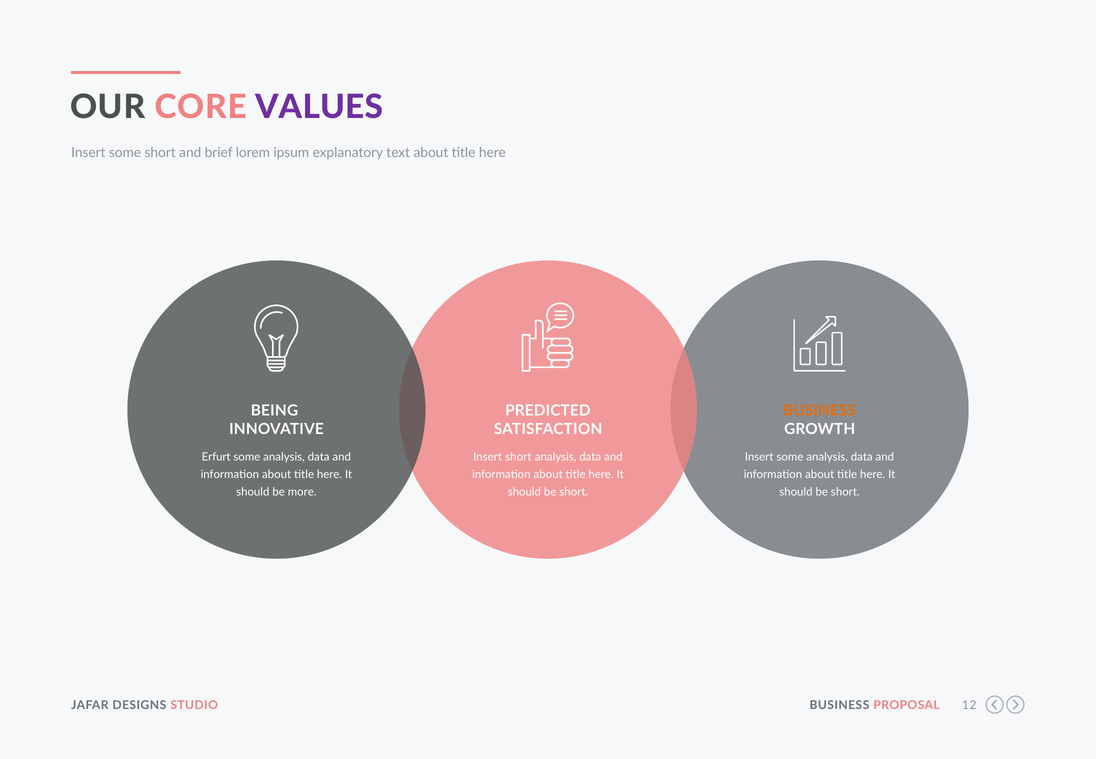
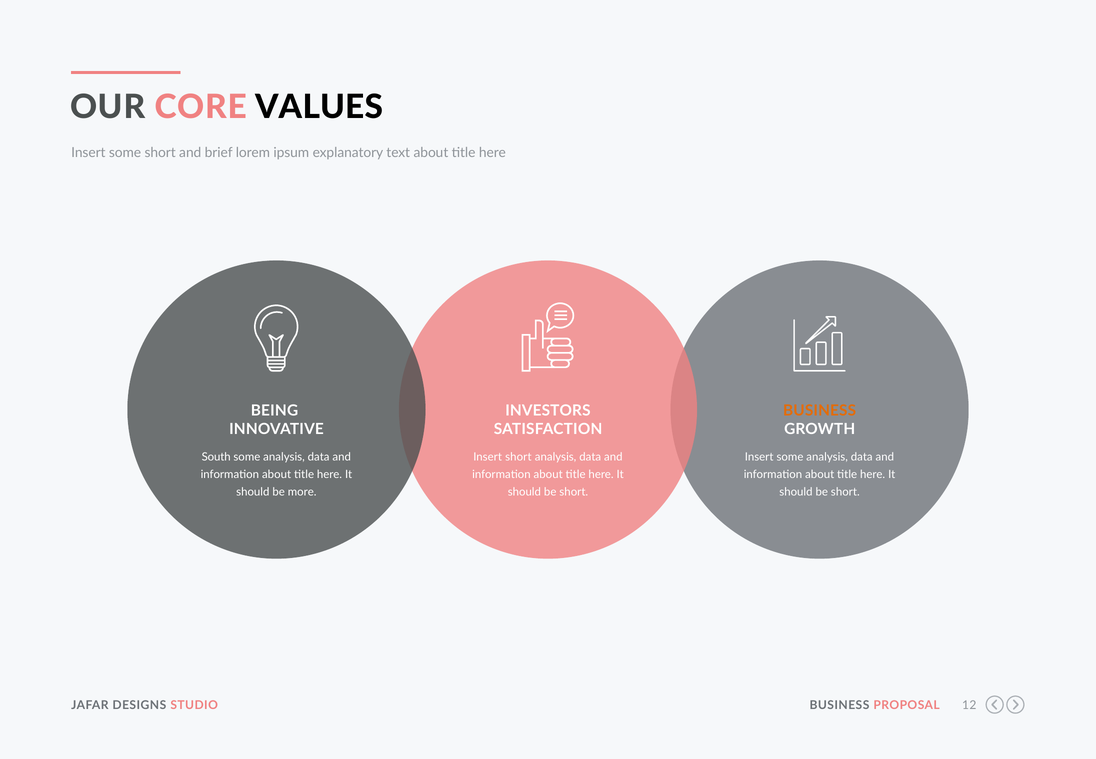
VALUES colour: purple -> black
PREDICTED: PREDICTED -> INVESTORS
Erfurt: Erfurt -> South
